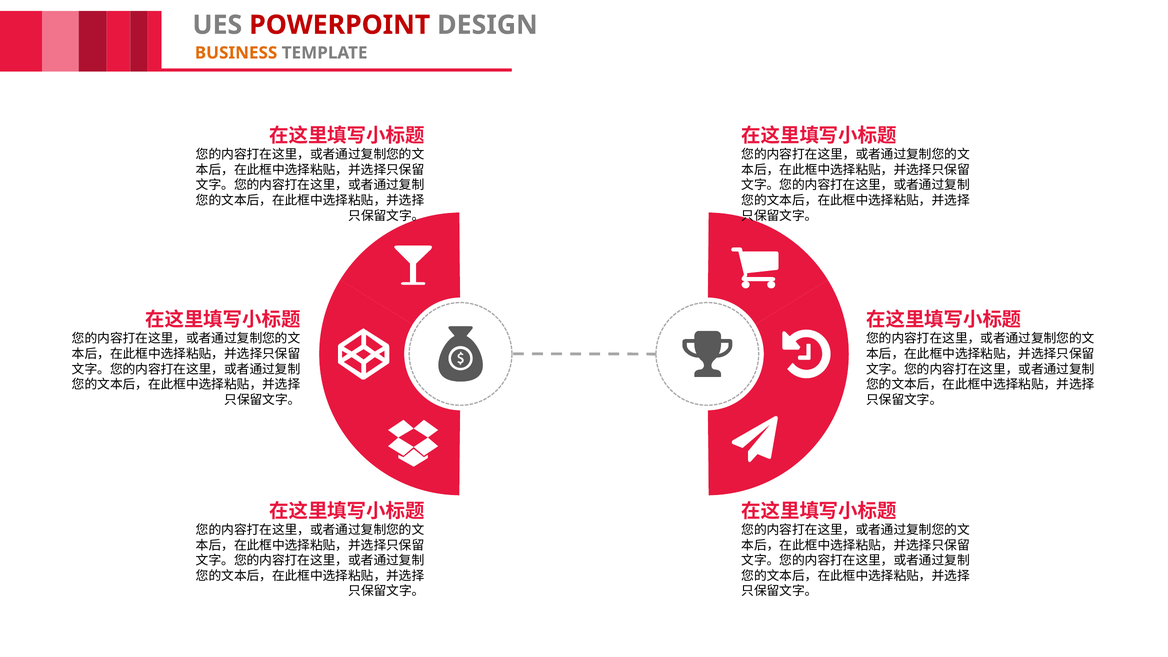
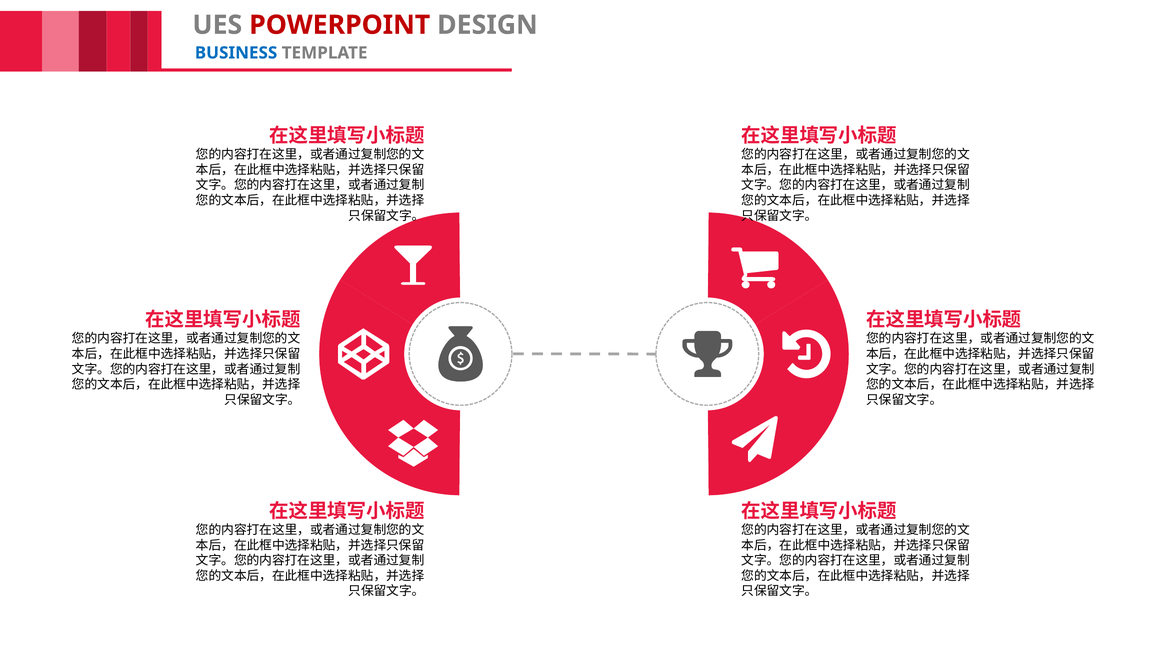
BUSINESS colour: orange -> blue
